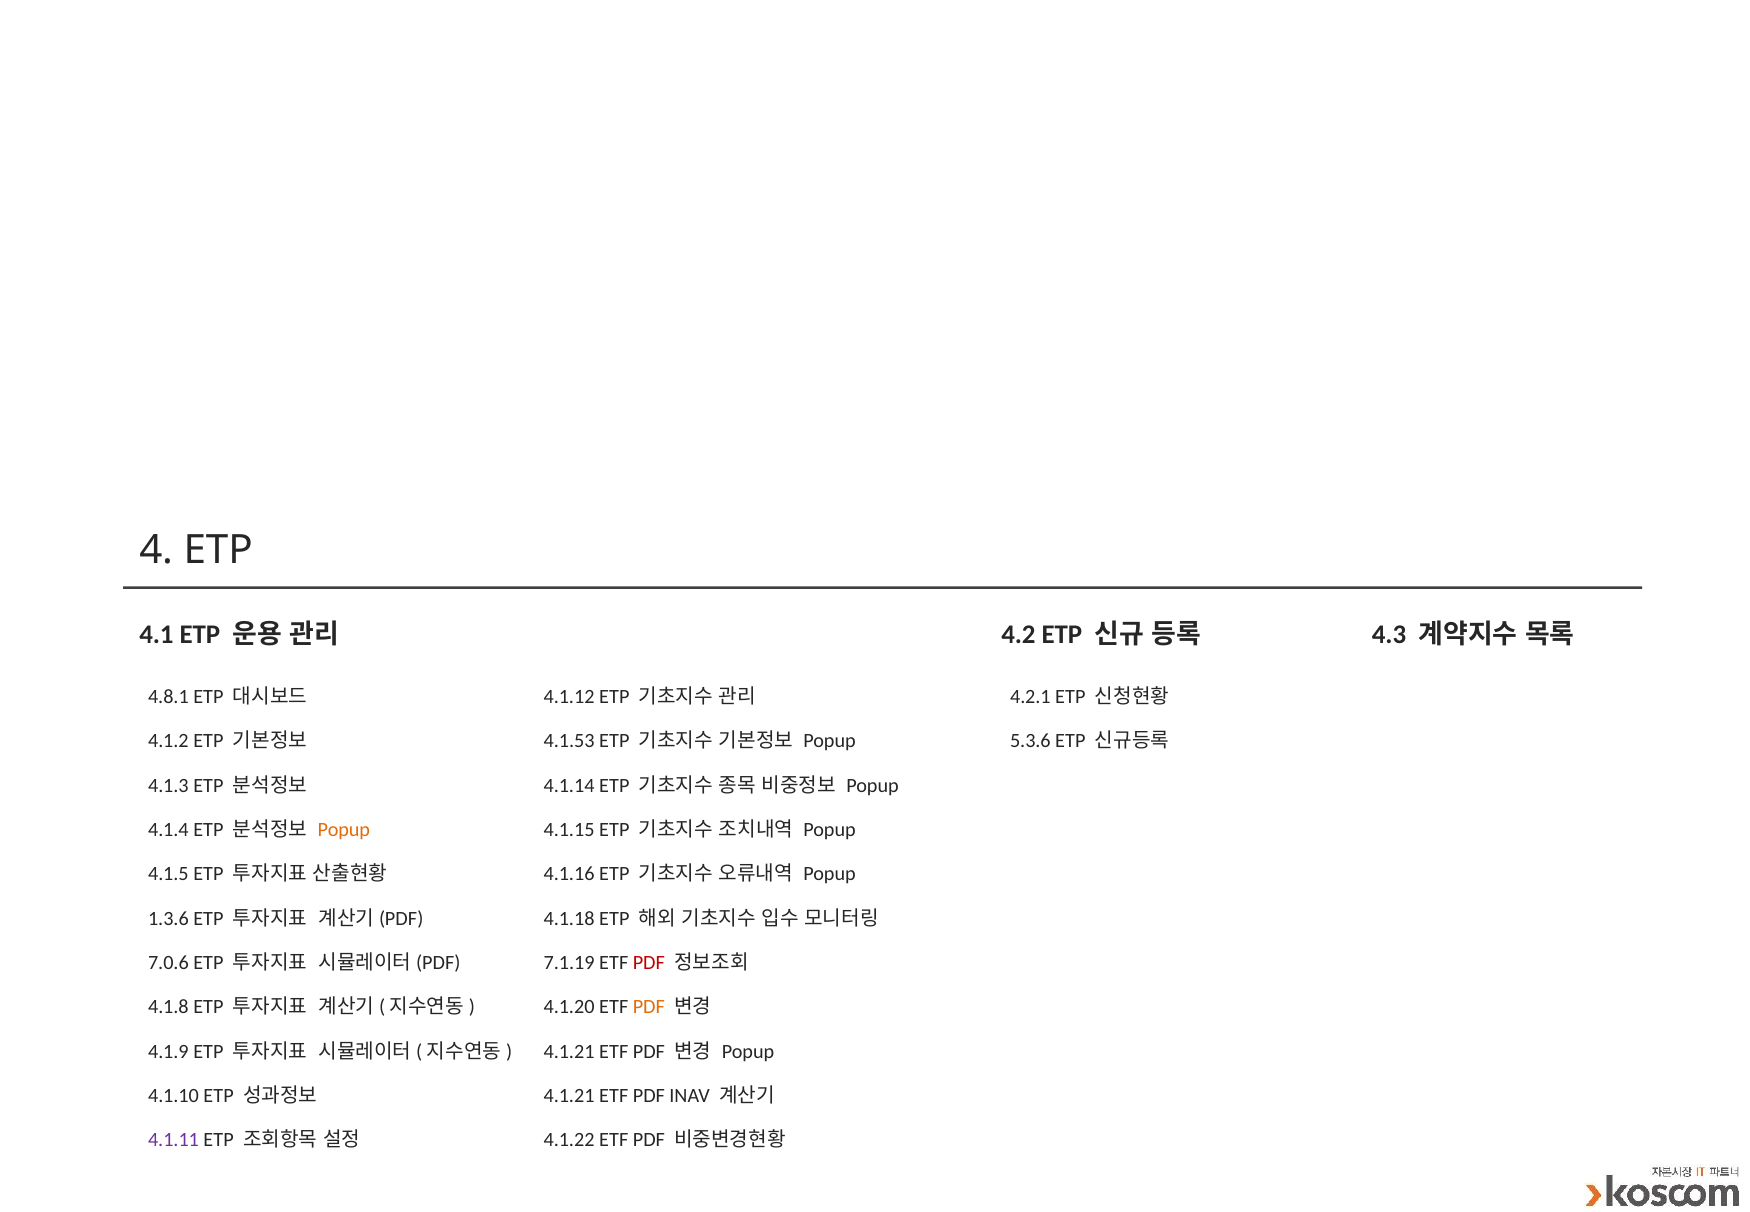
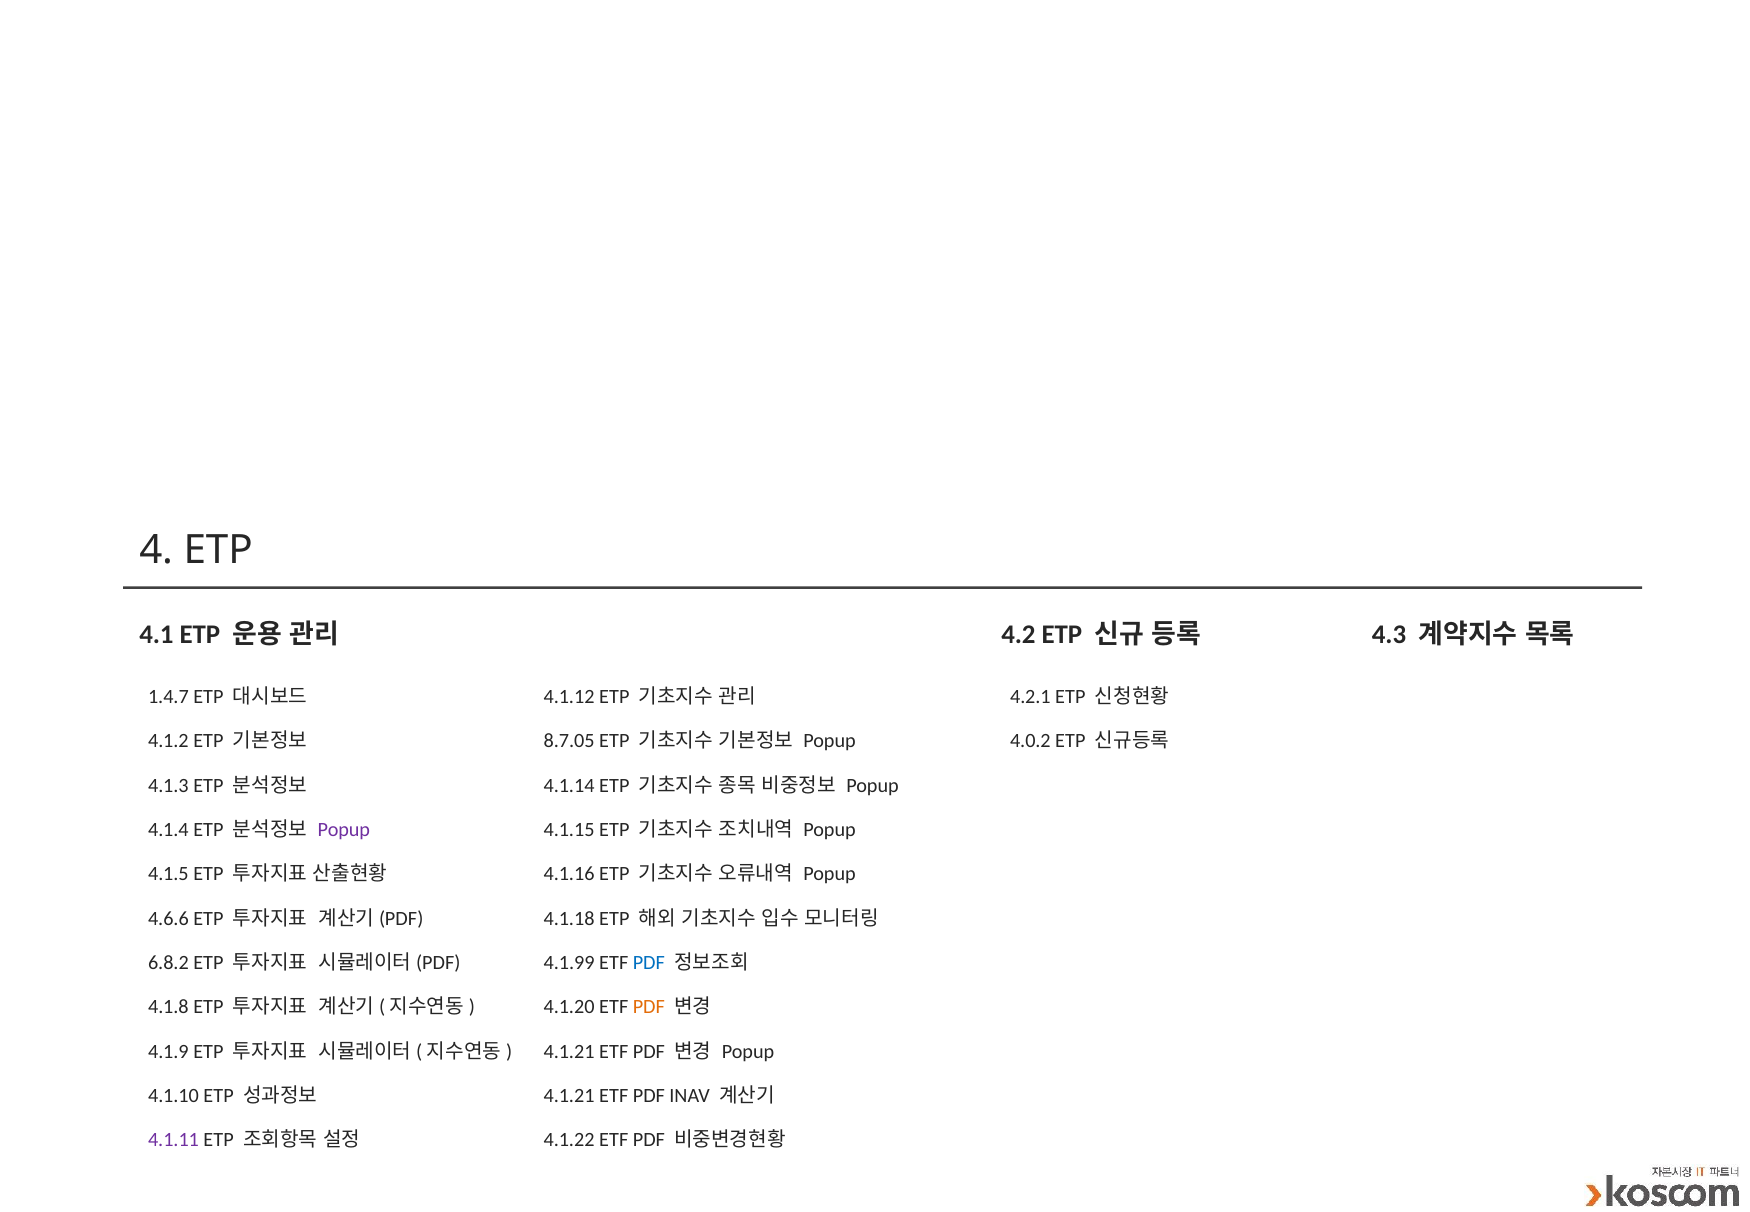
4.8.1: 4.8.1 -> 1.4.7
4.1.53: 4.1.53 -> 8.7.05
5.3.6: 5.3.6 -> 4.0.2
Popup at (344, 830) colour: orange -> purple
1.3.6: 1.3.6 -> 4.6.6
7.0.6: 7.0.6 -> 6.8.2
7.1.19: 7.1.19 -> 4.1.99
PDF at (649, 963) colour: red -> blue
